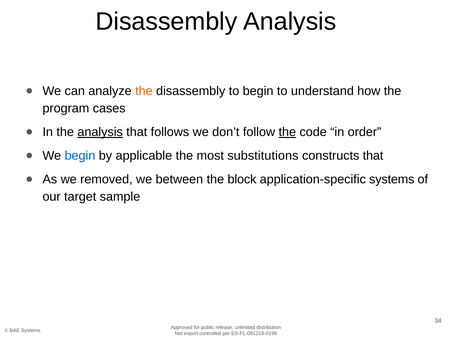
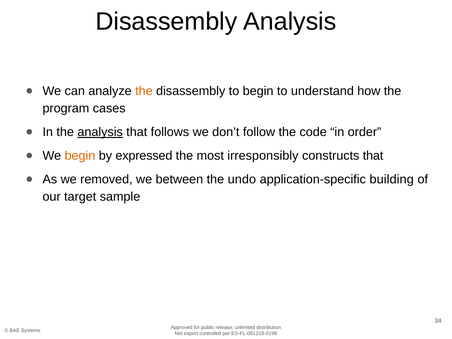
the at (287, 132) underline: present -> none
begin at (80, 156) colour: blue -> orange
applicable: applicable -> expressed
substitutions: substitutions -> irresponsibly
block: block -> undo
application-specific systems: systems -> building
